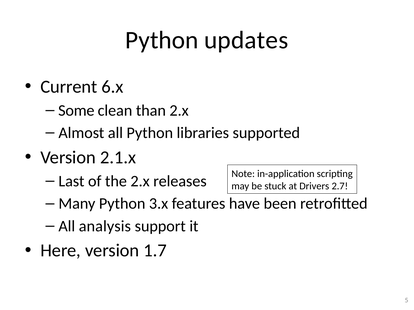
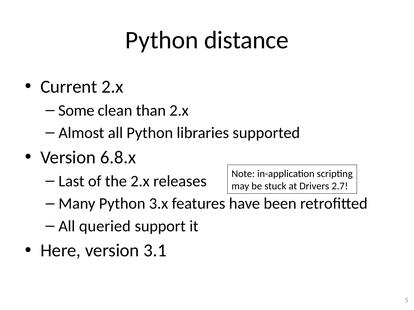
updates: updates -> distance
Current 6.x: 6.x -> 2.x
2.1.x: 2.1.x -> 6.8.x
analysis: analysis -> queried
1.7: 1.7 -> 3.1
